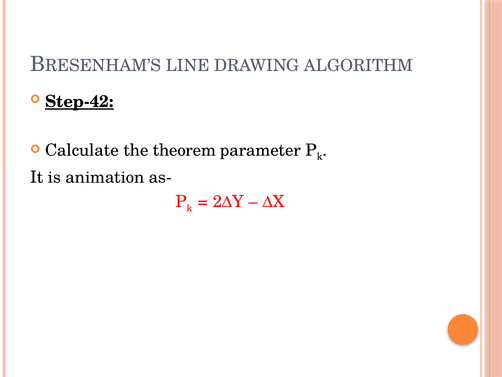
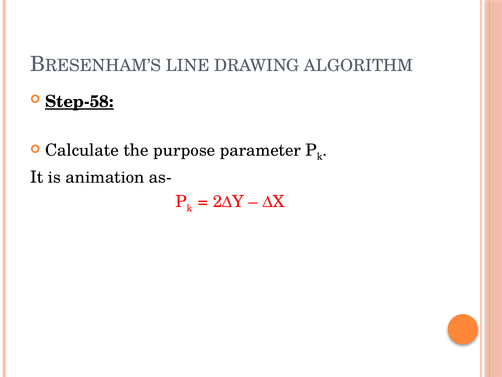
Step-42: Step-42 -> Step-58
theorem: theorem -> purpose
